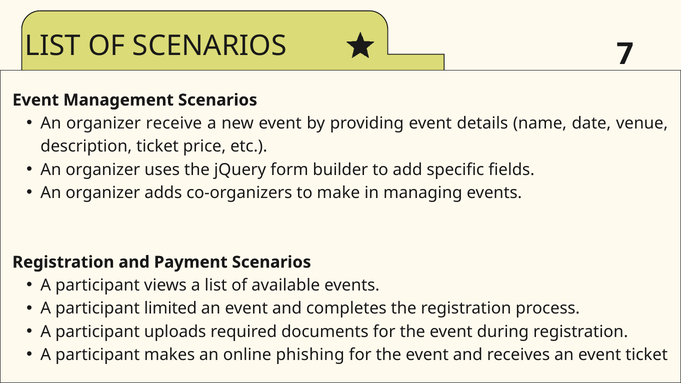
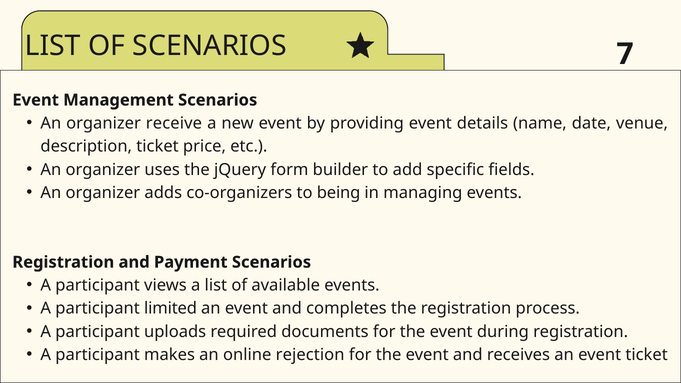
make: make -> being
phishing: phishing -> rejection
